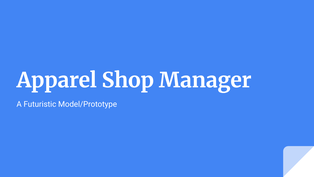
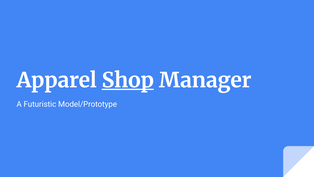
Shop underline: none -> present
